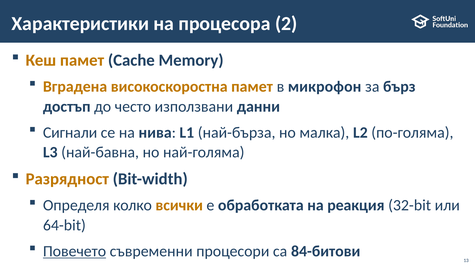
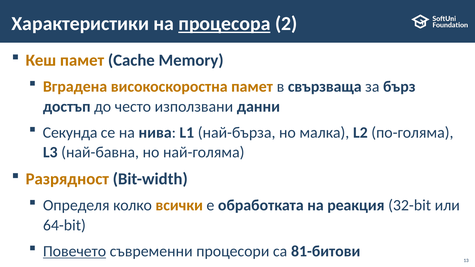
процесора underline: none -> present
микрофон: микрофон -> свързваща
Сигнали: Сигнали -> Секунда
84-битови: 84-битови -> 81-битови
